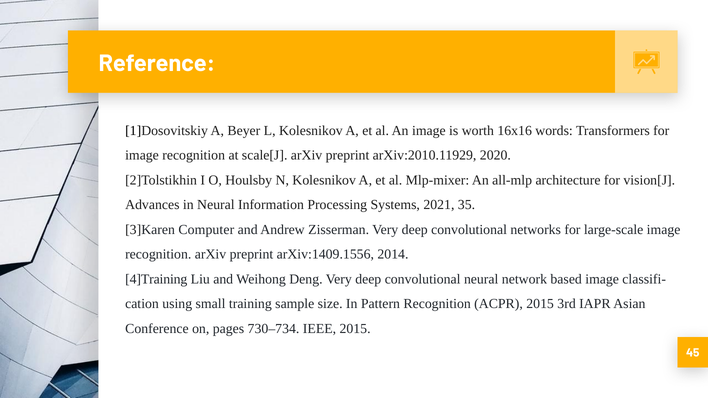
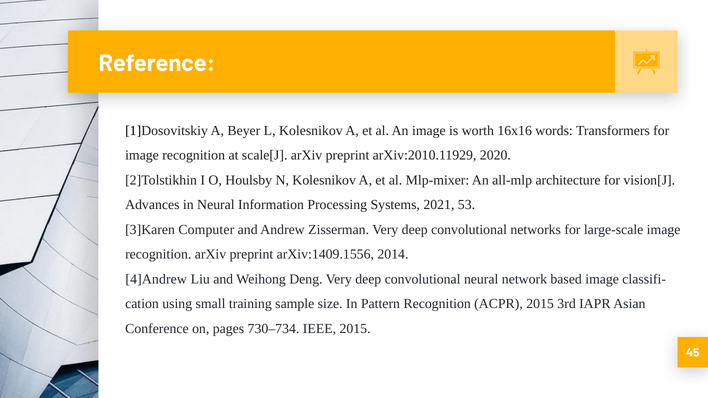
35: 35 -> 53
4]Training: 4]Training -> 4]Andrew
